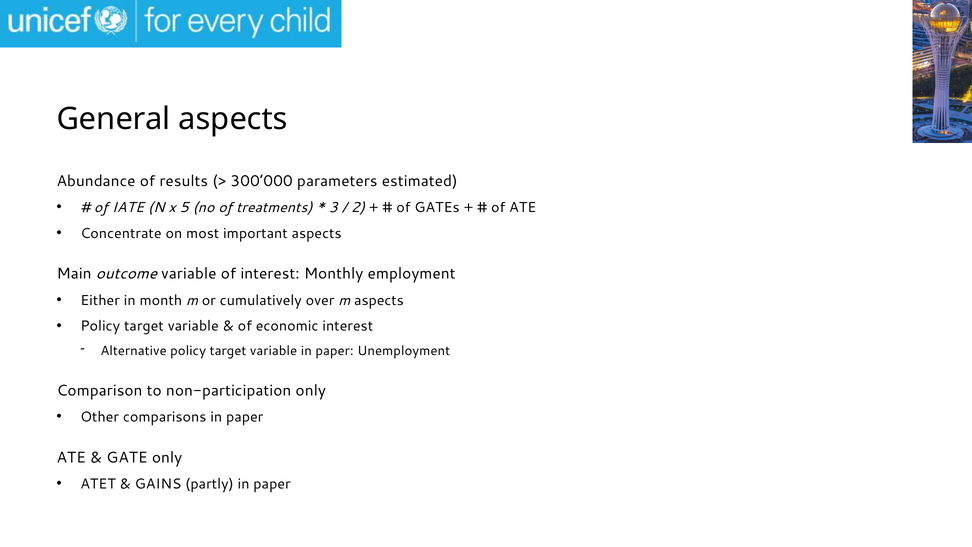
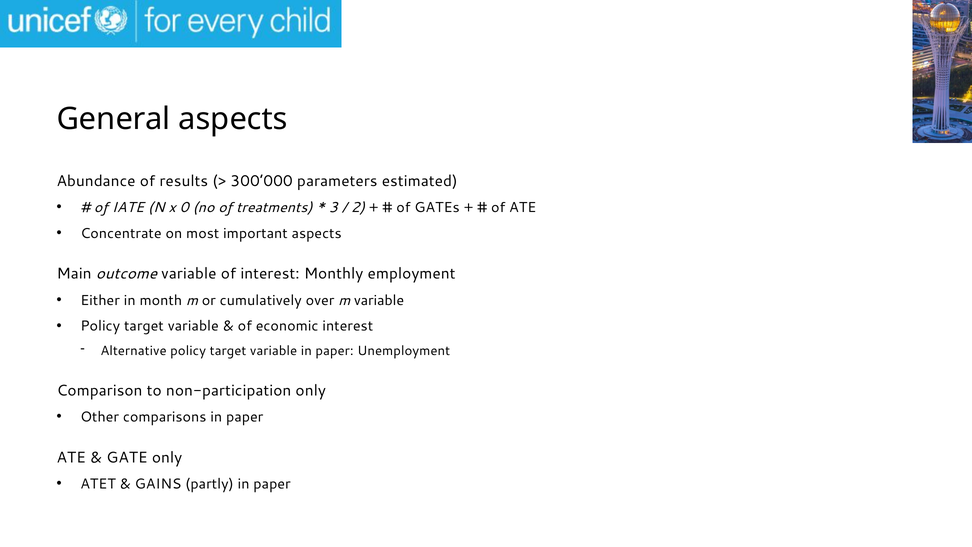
5: 5 -> 0
m aspects: aspects -> variable
